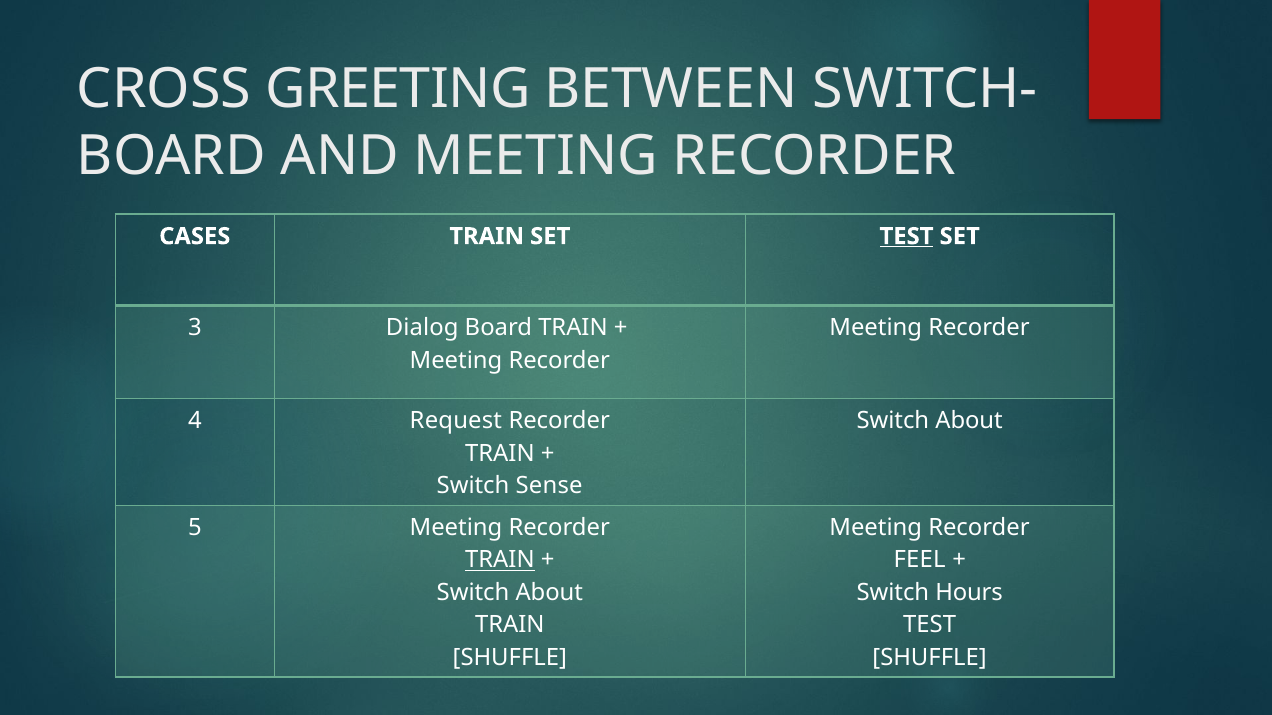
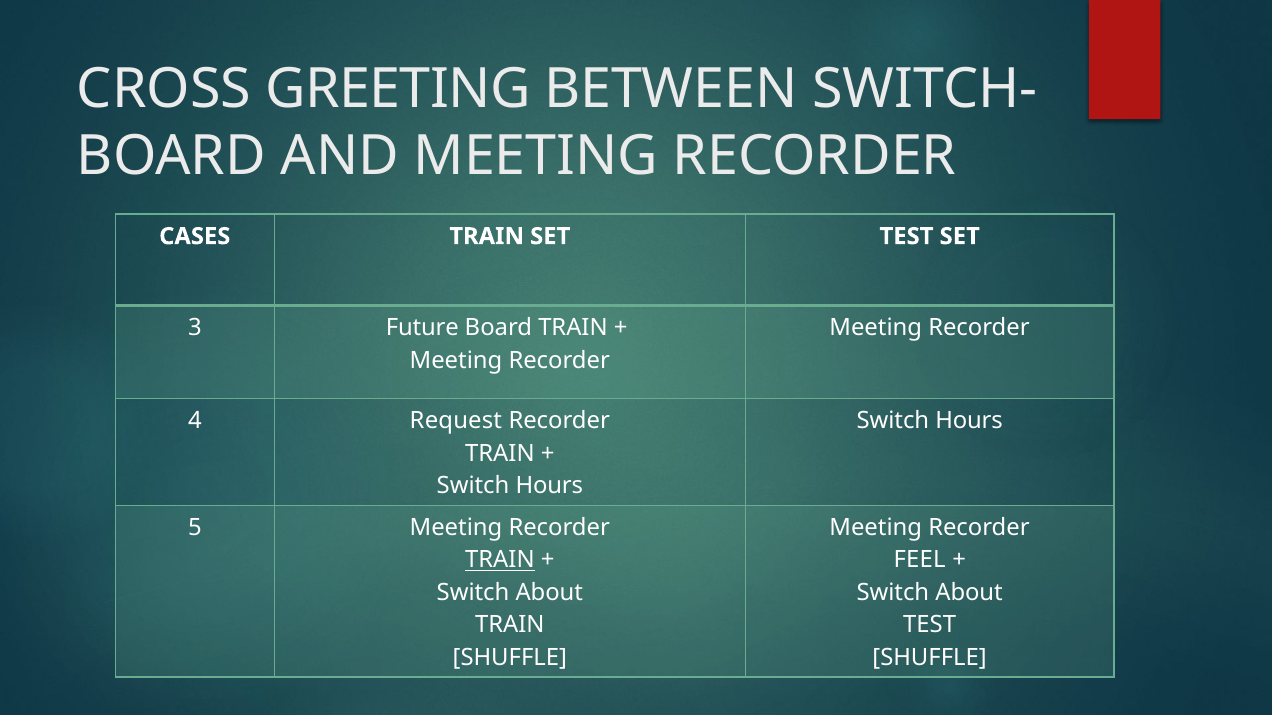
TEST at (906, 237) underline: present -> none
Dialog: Dialog -> Future
About at (969, 421): About -> Hours
Sense at (549, 486): Sense -> Hours
Hours at (969, 593): Hours -> About
